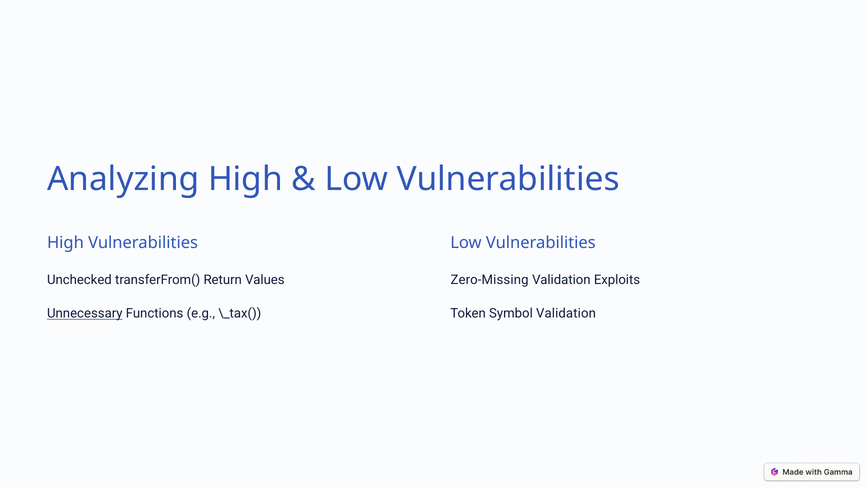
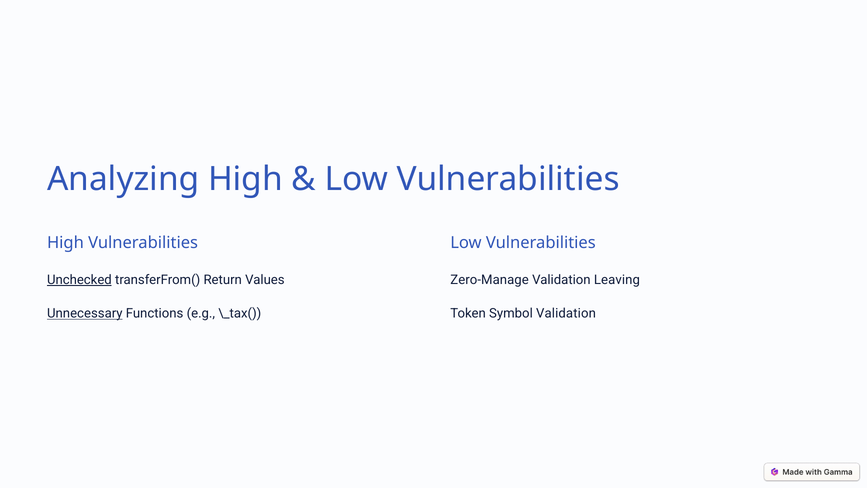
Unchecked underline: none -> present
Zero-Missing: Zero-Missing -> Zero-Manage
Exploits: Exploits -> Leaving
